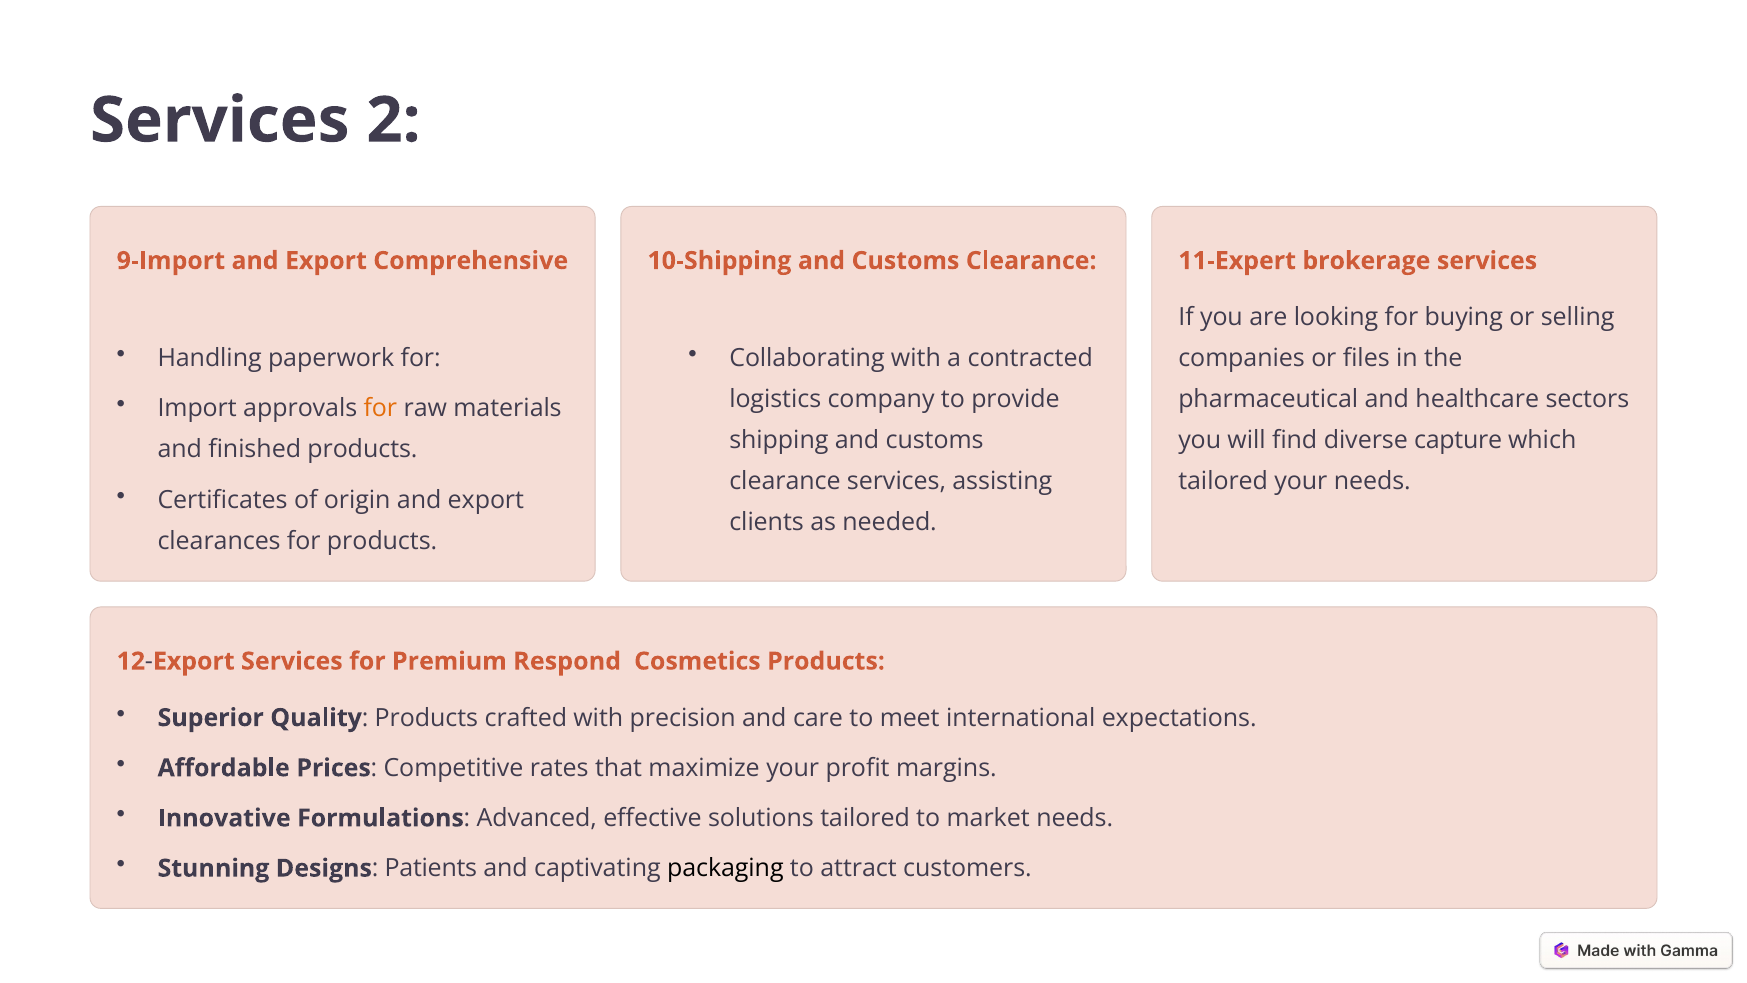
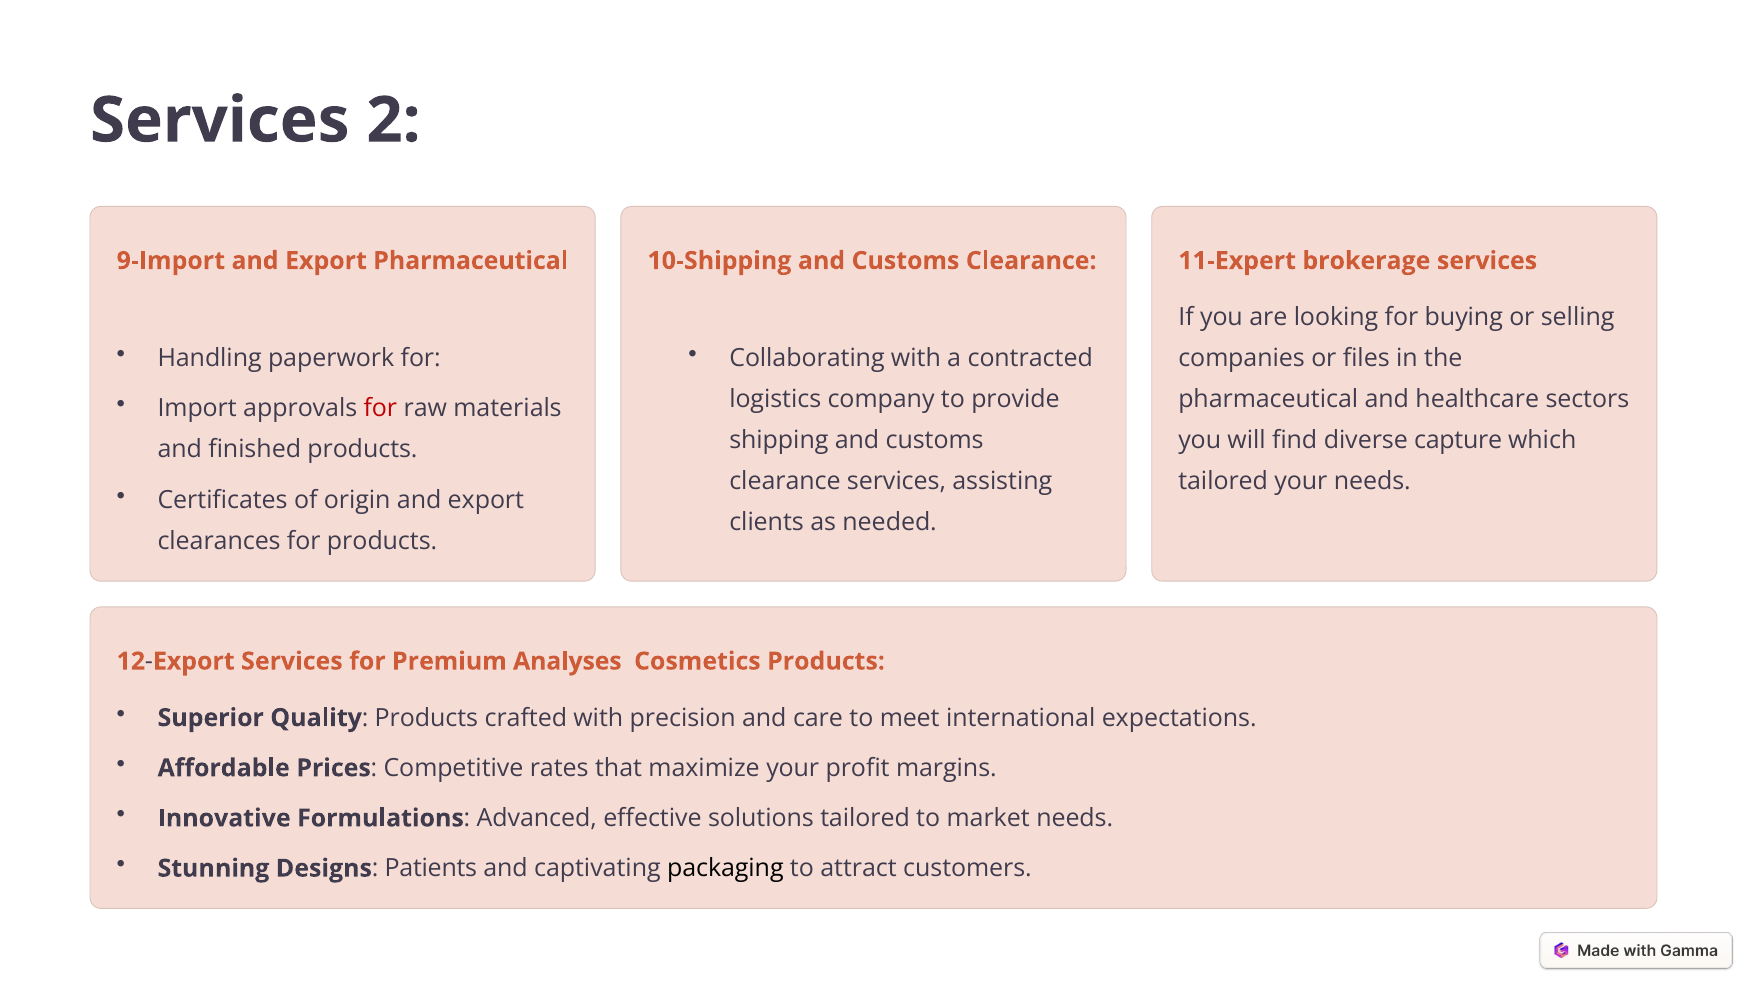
Export Comprehensive: Comprehensive -> Pharmaceutical
for at (380, 409) colour: orange -> red
Respond: Respond -> Analyses
